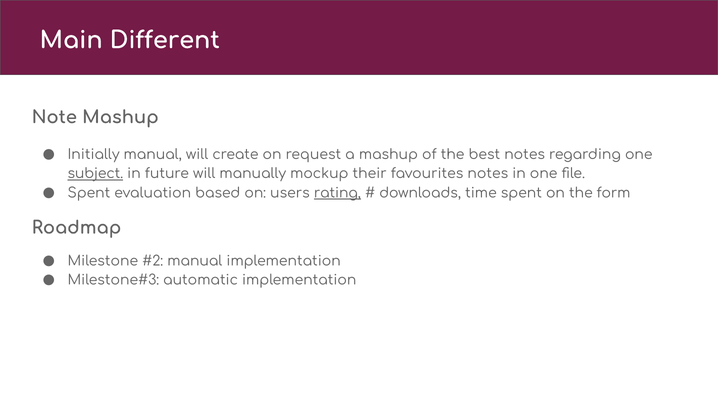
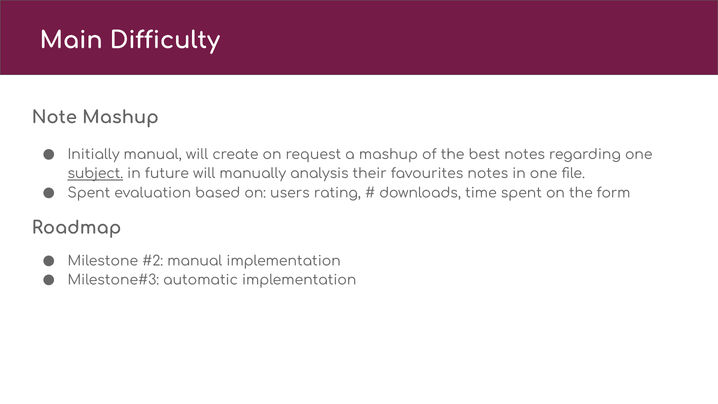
Different: Different -> Difficulty
mockup: mockup -> analysis
rating underline: present -> none
